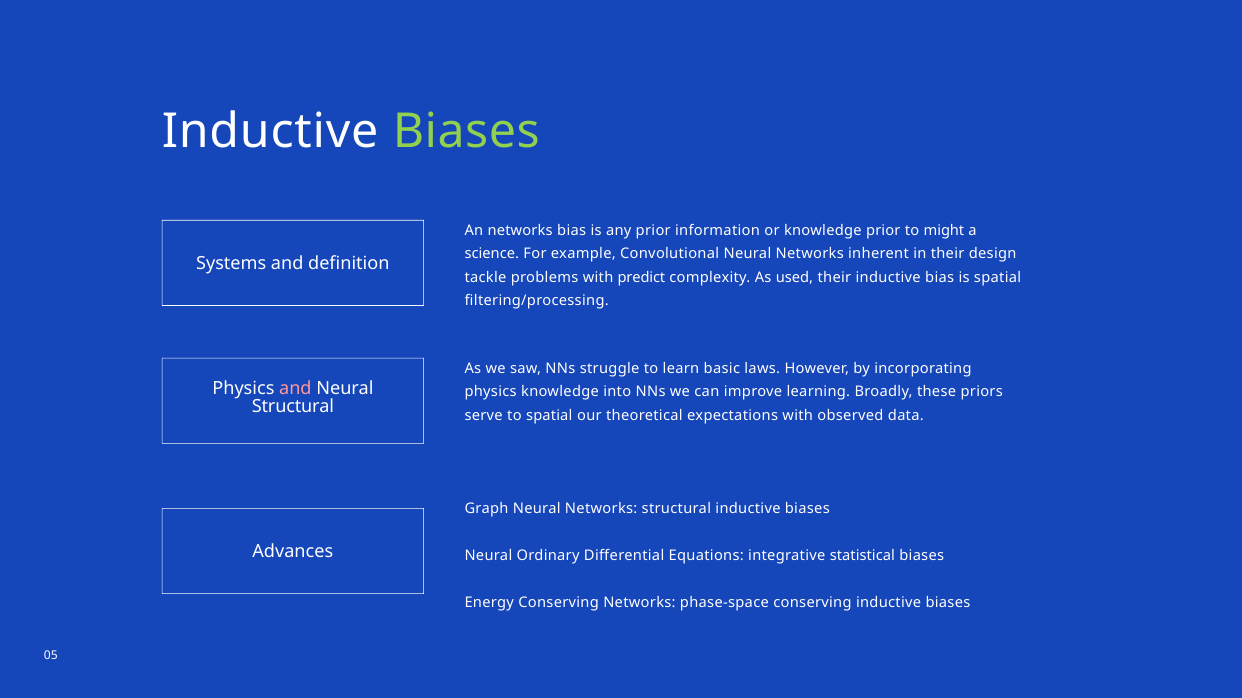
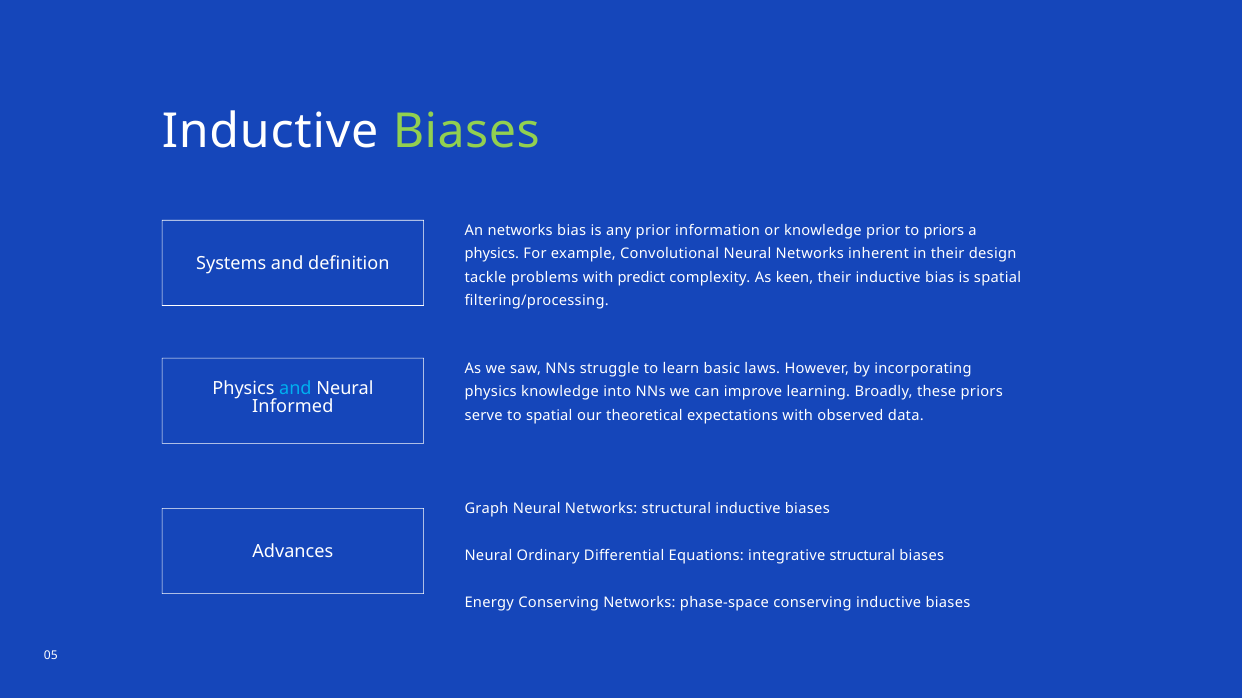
to might: might -> priors
science at (492, 254): science -> physics
used: used -> keen
and at (295, 389) colour: pink -> light blue
Structural at (293, 407): Structural -> Informed
integrative statistical: statistical -> structural
